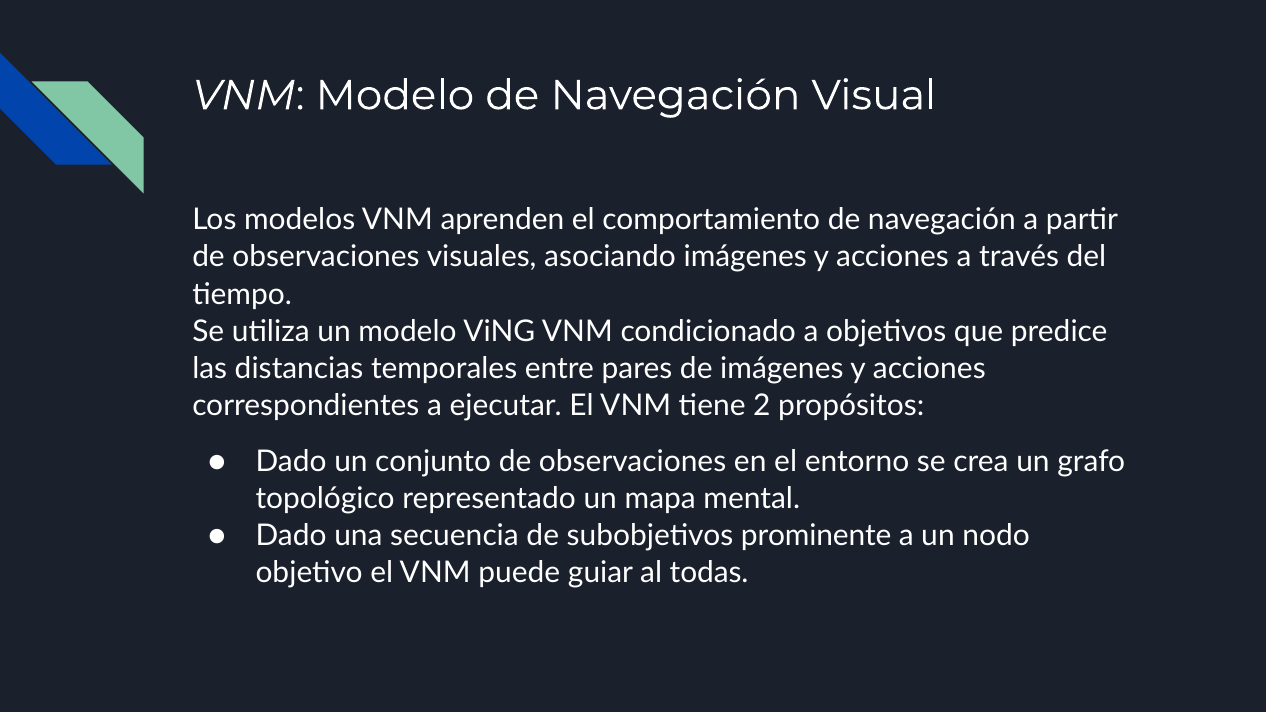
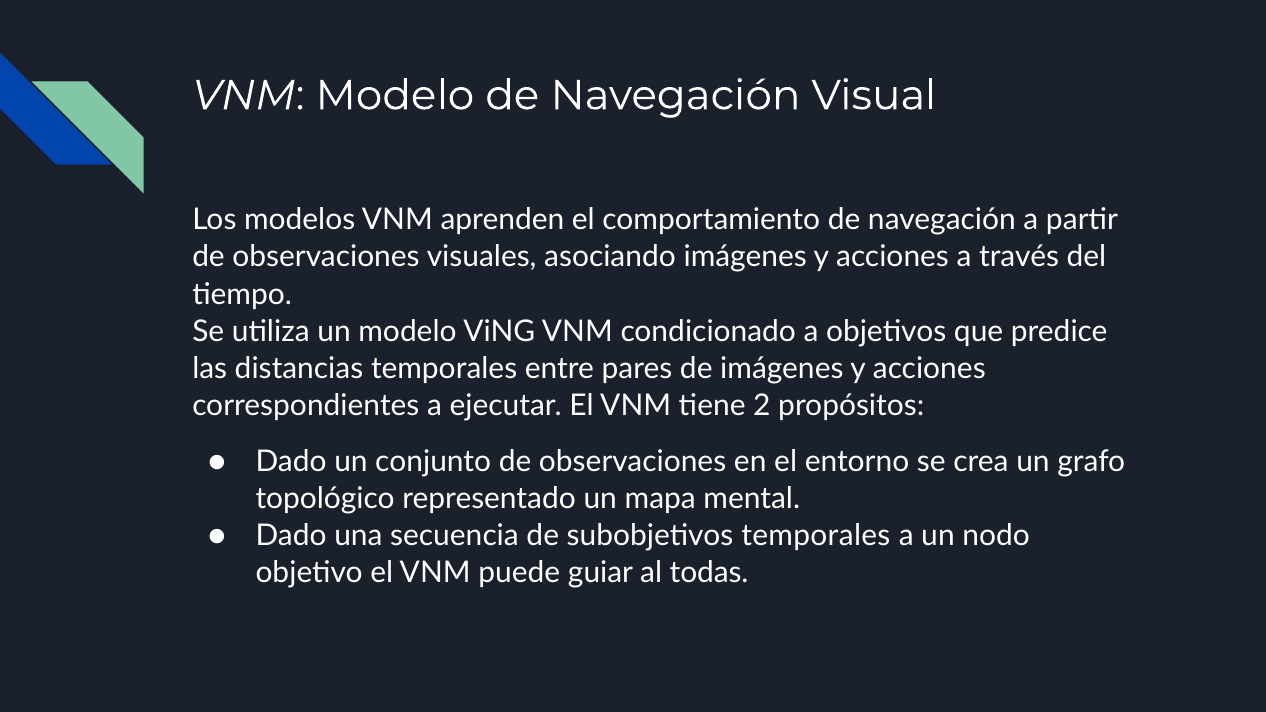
subobjetivos prominente: prominente -> temporales
